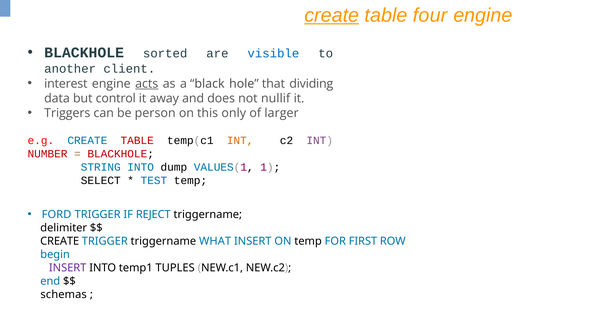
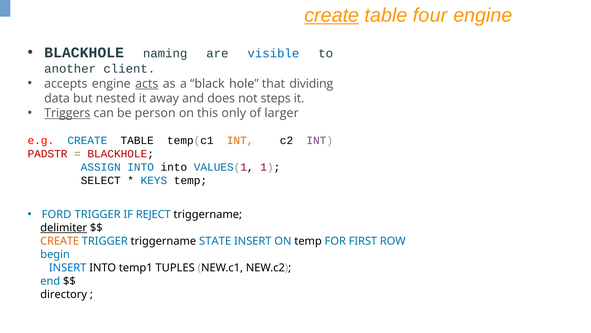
sorted: sorted -> naming
interest: interest -> accepts
control: control -> nested
nullif: nullif -> steps
Triggers underline: none -> present
TABLE at (137, 140) colour: red -> black
NUMBER: NUMBER -> PADSTR
STRING: STRING -> ASSIGN
INTO dump: dump -> into
TEST: TEST -> KEYS
delimiter underline: none -> present
CREATE at (60, 241) colour: black -> orange
WHAT: WHAT -> STATE
INSERT at (68, 267) colour: purple -> blue
schemas: schemas -> directory
